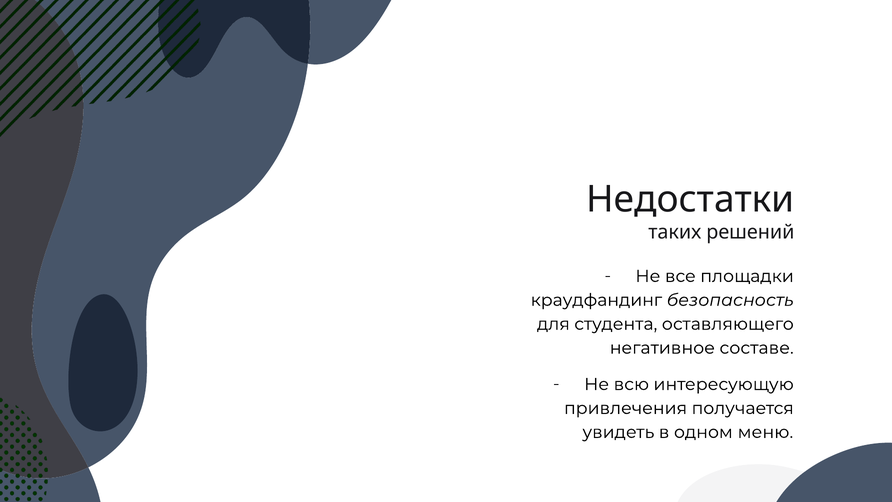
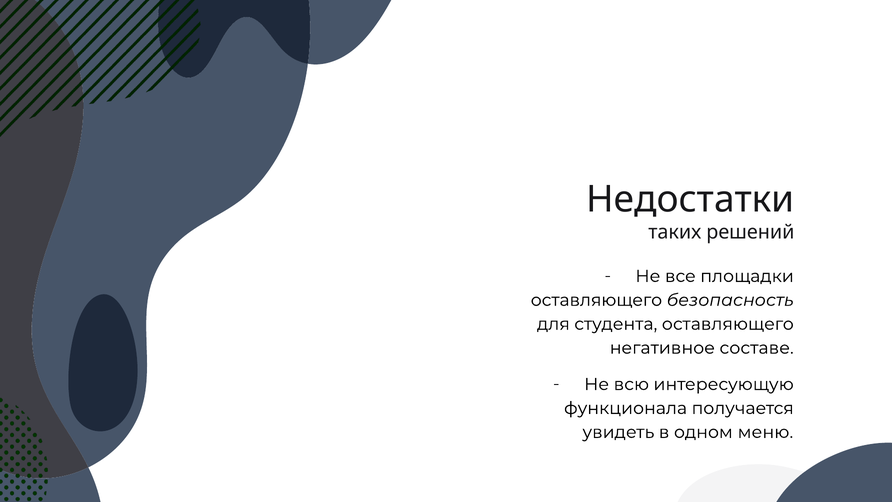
краудфандинг at (596, 300): краудфандинг -> оставляющего
привлечения: привлечения -> функционала
